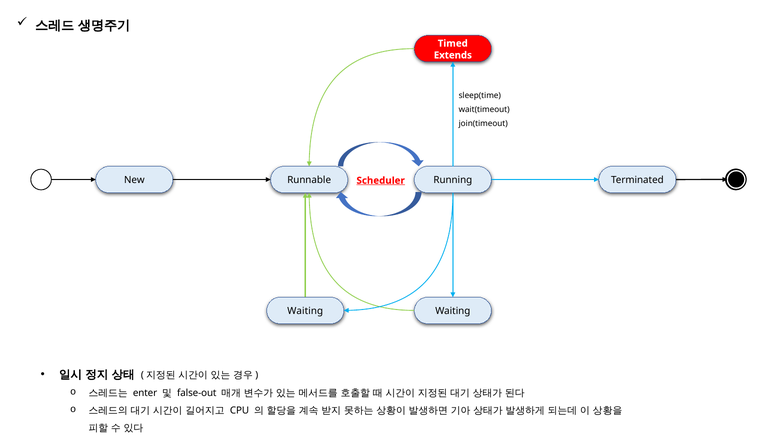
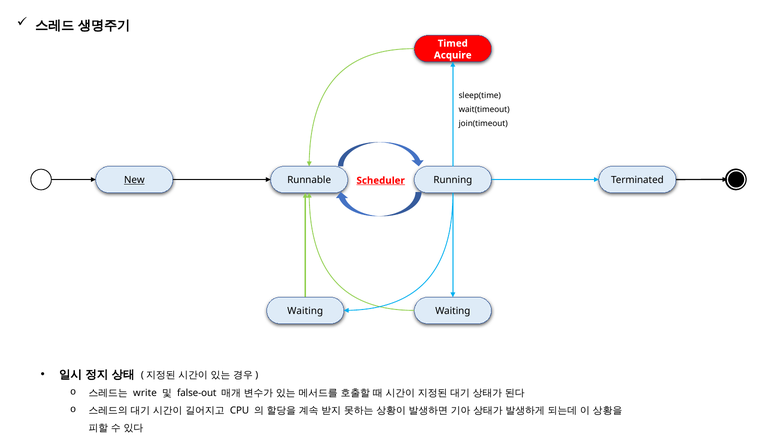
Extends: Extends -> Acquire
New underline: none -> present
enter: enter -> write
